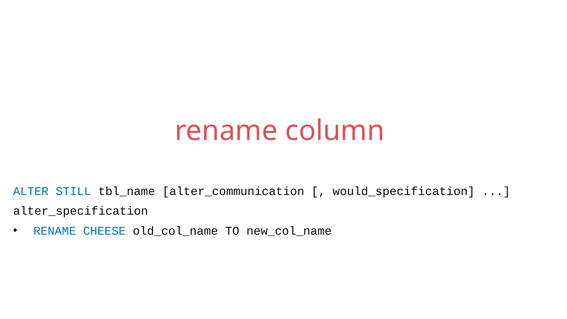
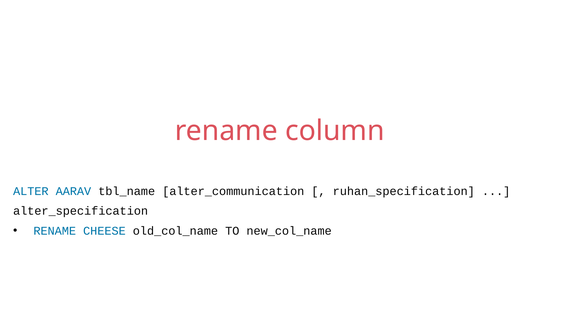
STILL: STILL -> AARAV
would_specification: would_specification -> ruhan_specification
